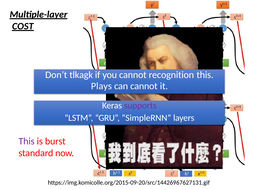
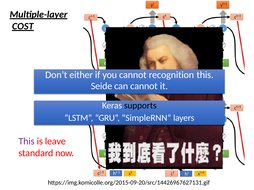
tlkagk: tlkagk -> either
Plays: Plays -> Seide
supports colour: purple -> black
burst: burst -> leave
